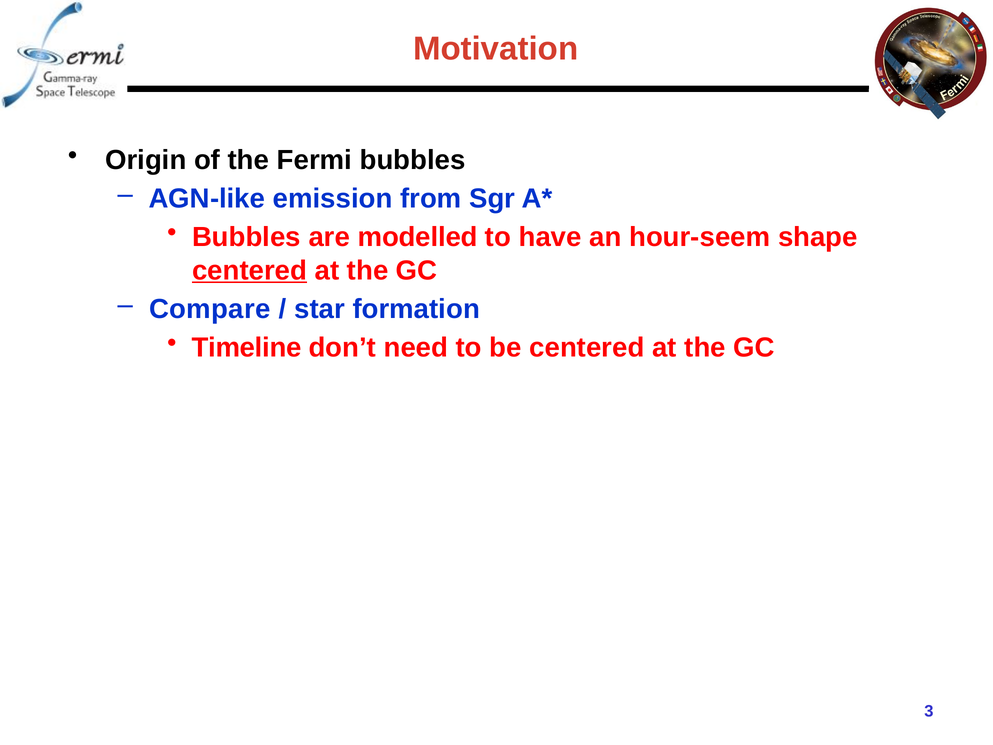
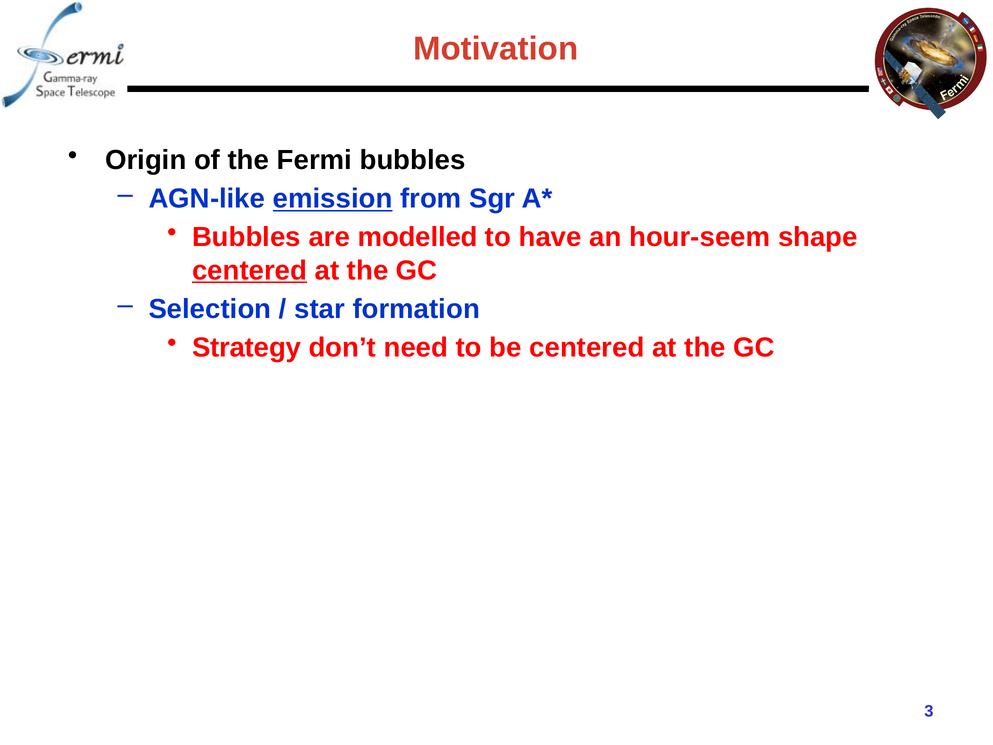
emission underline: none -> present
Compare: Compare -> Selection
Timeline: Timeline -> Strategy
